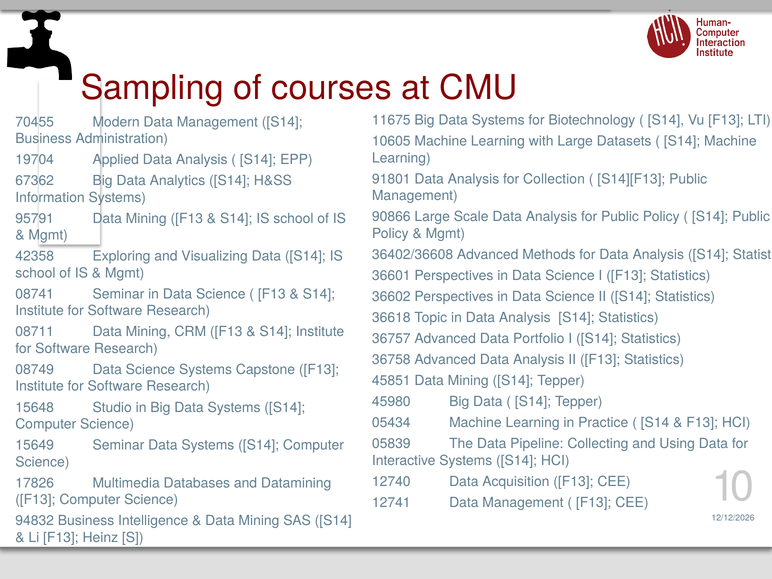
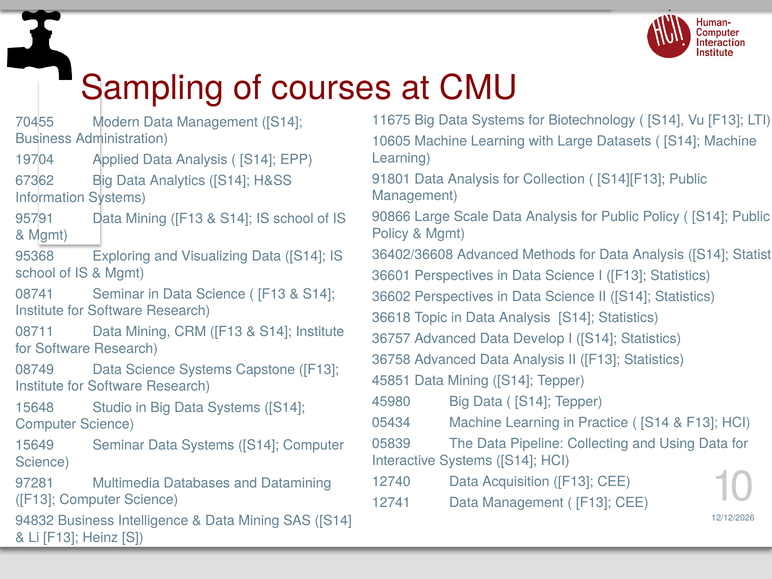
42358: 42358 -> 95368
Portfolio: Portfolio -> Develop
17826: 17826 -> 97281
